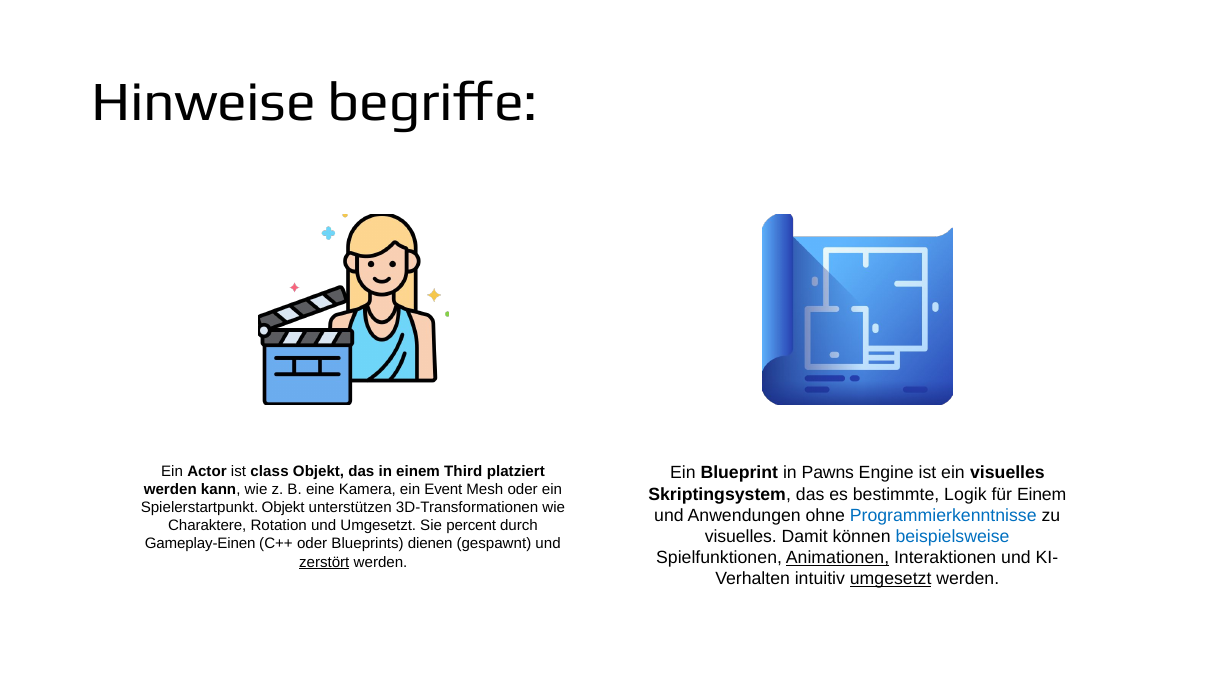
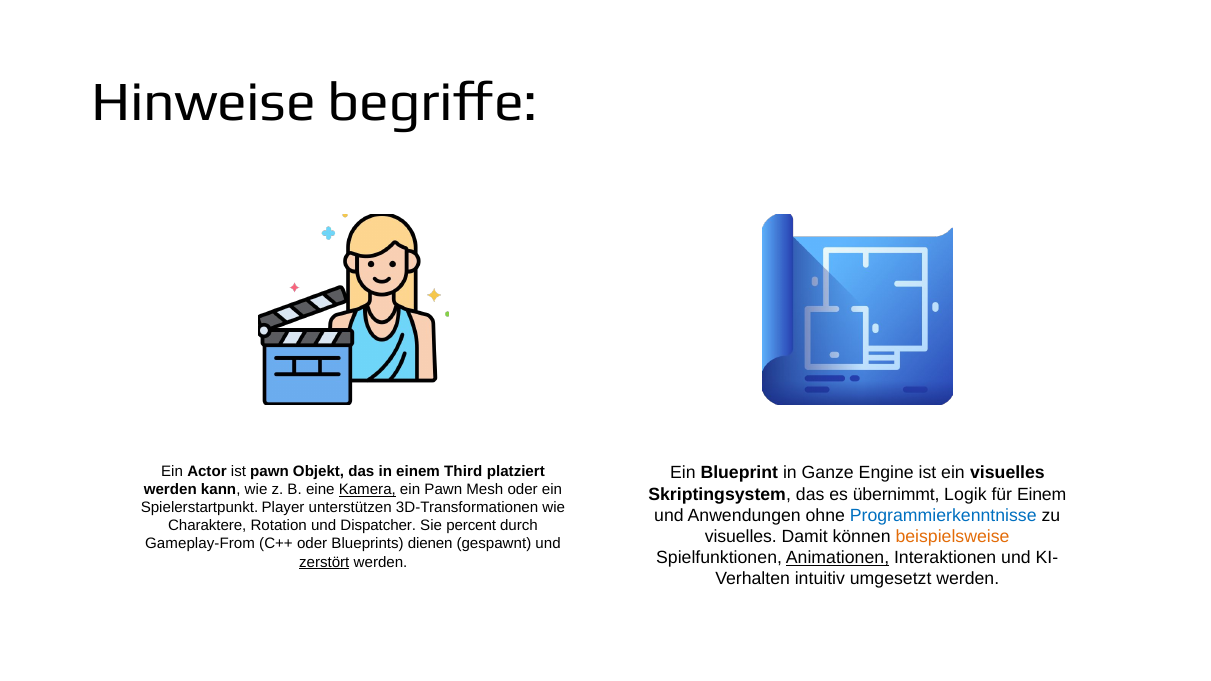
ist class: class -> pawn
Pawns: Pawns -> Ganze
Kamera underline: none -> present
ein Event: Event -> Pawn
bestimmte: bestimmte -> übernimmt
Spielerstartpunkt Objekt: Objekt -> Player
und Umgesetzt: Umgesetzt -> Dispatcher
beispielsweise colour: blue -> orange
Gameplay-Einen: Gameplay-Einen -> Gameplay-From
umgesetzt at (891, 579) underline: present -> none
